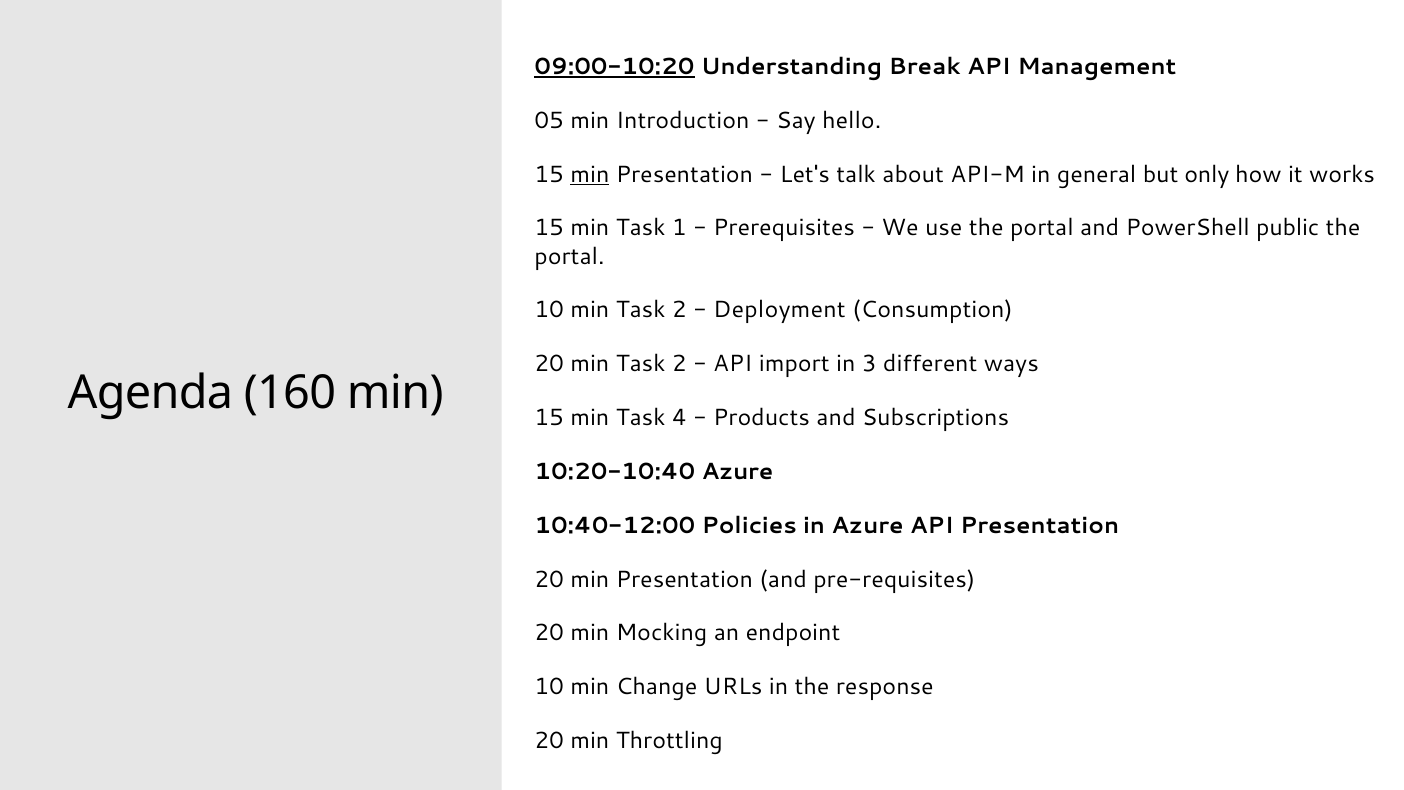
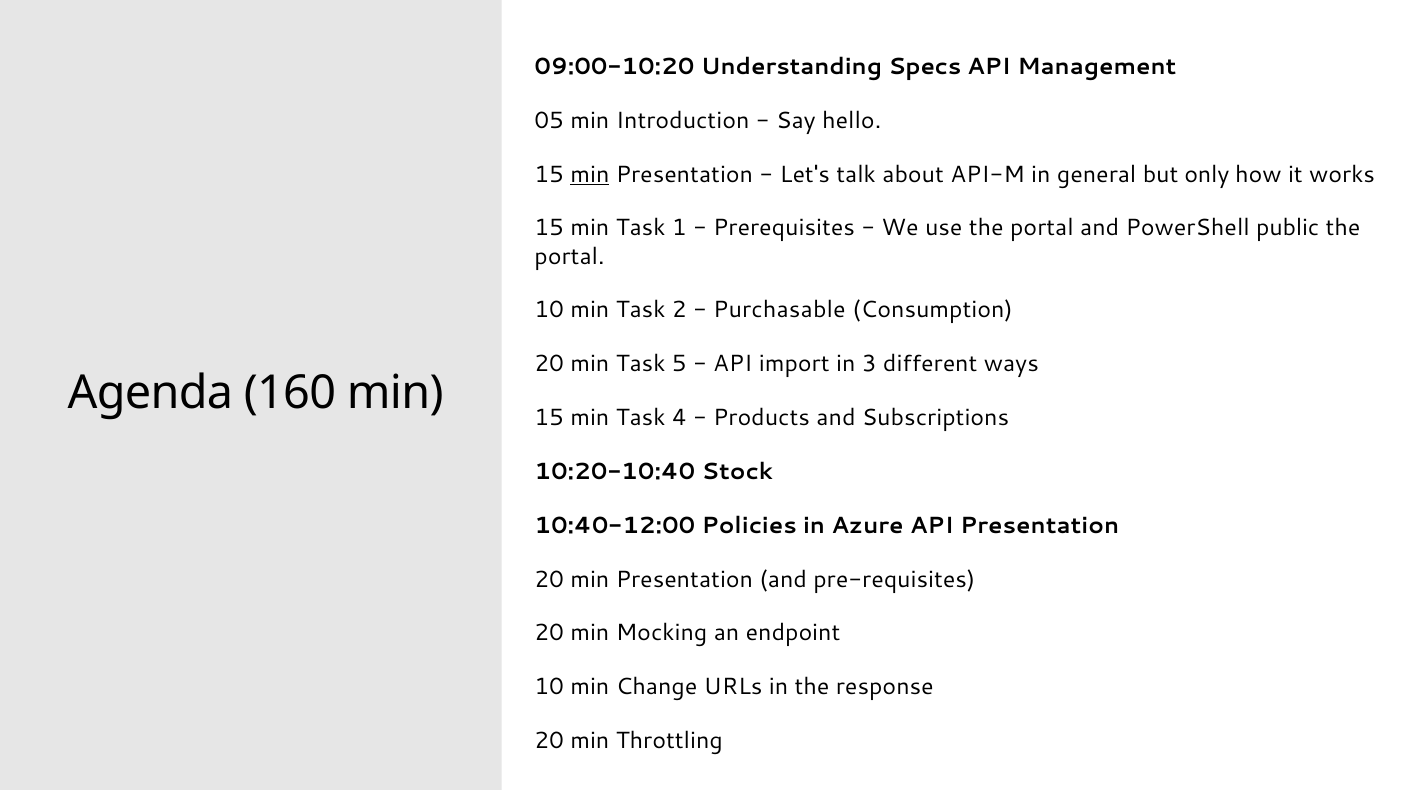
09:00-10:20 underline: present -> none
Break: Break -> Specs
Deployment: Deployment -> Purchasable
20 min Task 2: 2 -> 5
10:20-10:40 Azure: Azure -> Stock
